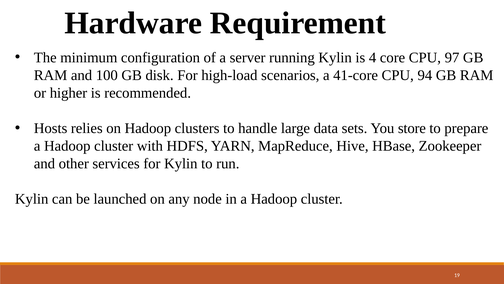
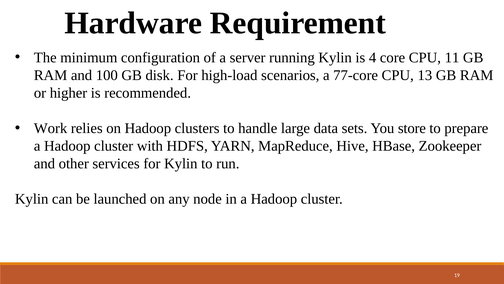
97: 97 -> 11
41-core: 41-core -> 77-core
94: 94 -> 13
Hosts: Hosts -> Work
